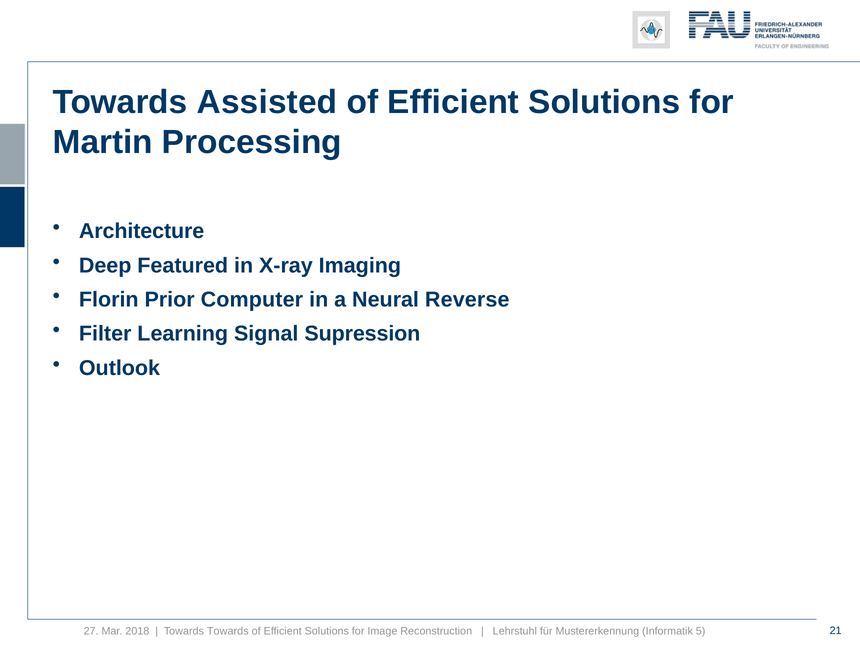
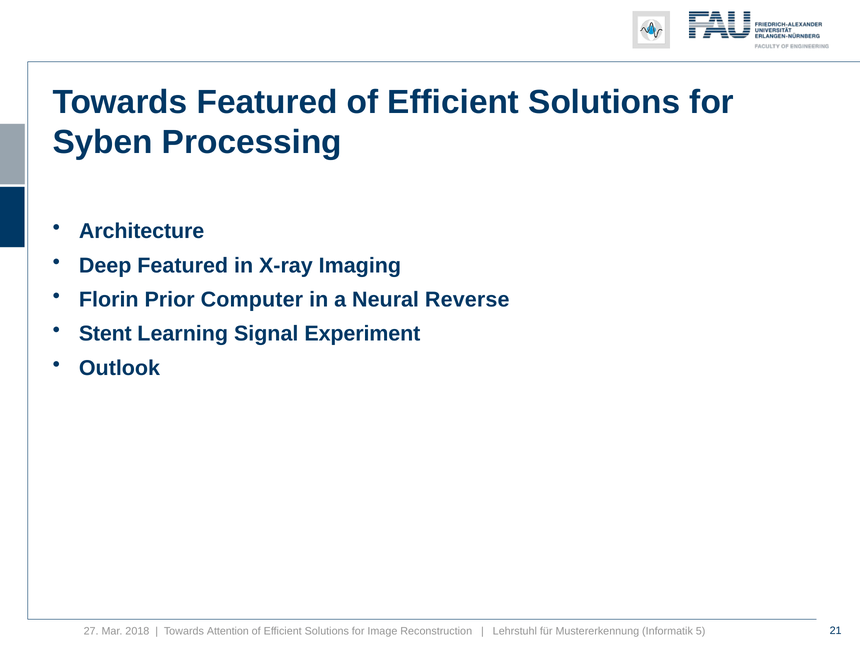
Towards Assisted: Assisted -> Featured
Martin: Martin -> Syben
Filter: Filter -> Stent
Supression: Supression -> Experiment
Towards Towards: Towards -> Attention
